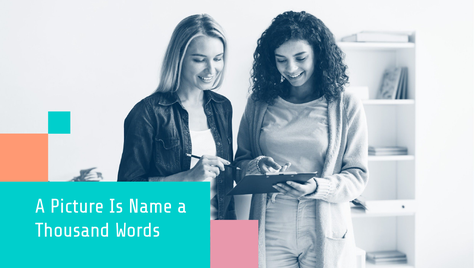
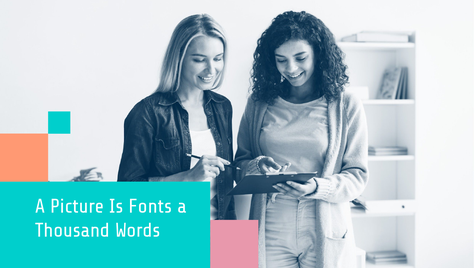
Name: Name -> Fonts
